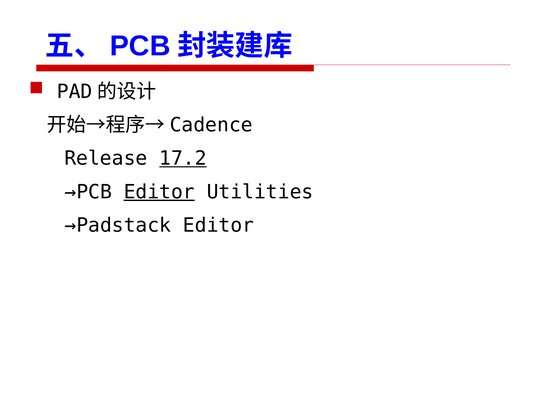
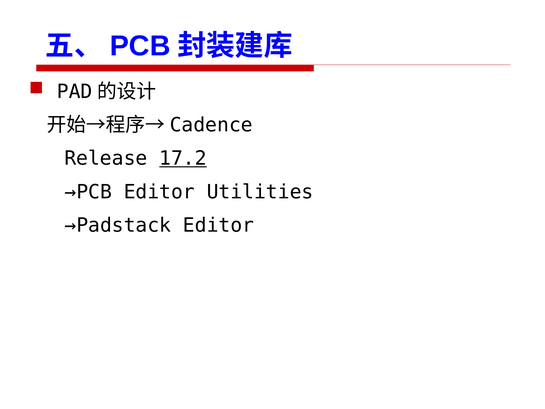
Editor at (159, 192) underline: present -> none
